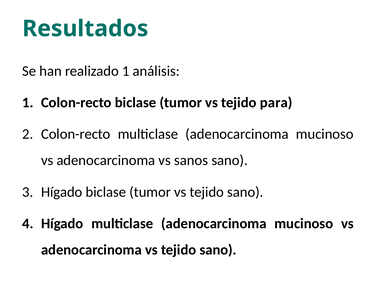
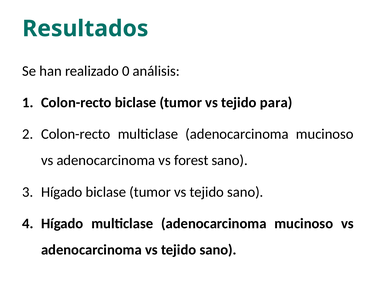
realizado 1: 1 -> 0
sanos: sanos -> forest
